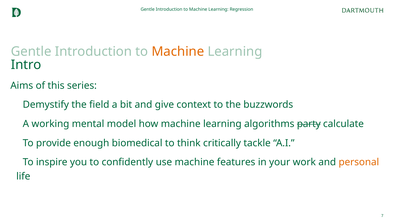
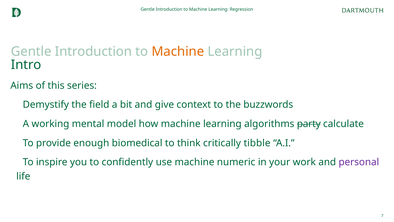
tackle: tackle -> tibble
features: features -> numeric
personal colour: orange -> purple
